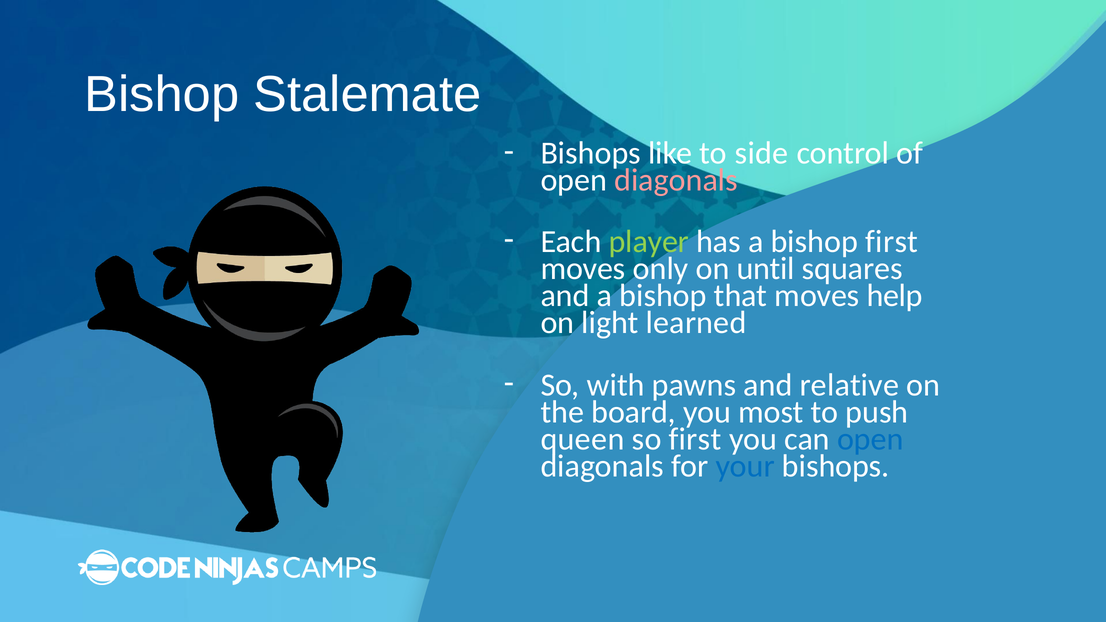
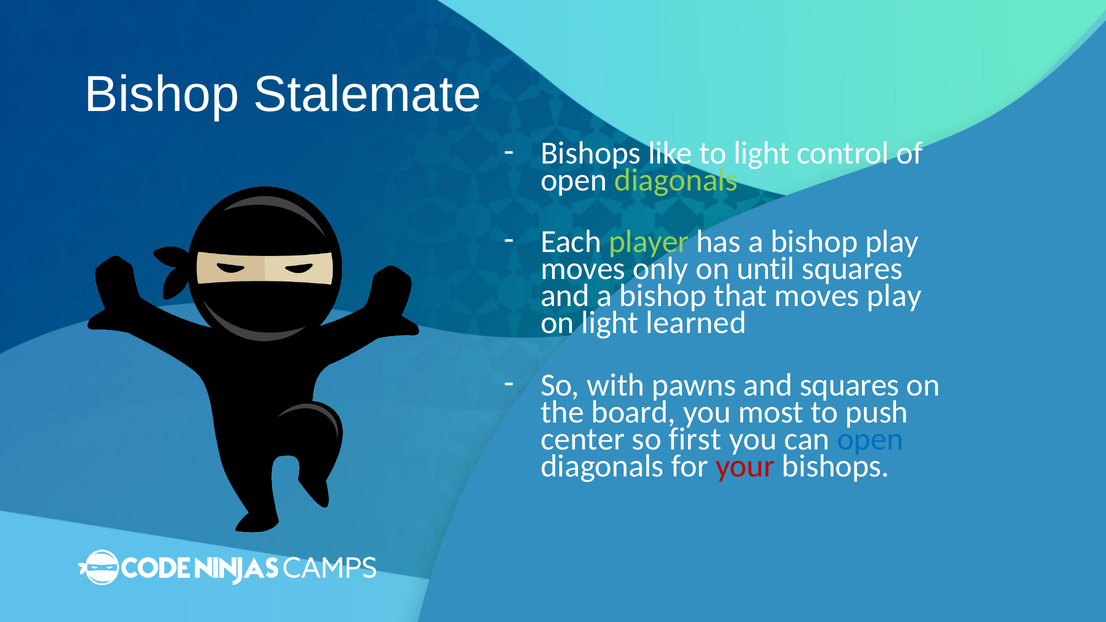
to side: side -> light
diagonals at (676, 180) colour: pink -> light green
bishop first: first -> play
moves help: help -> play
and relative: relative -> squares
queen: queen -> center
your colour: blue -> red
